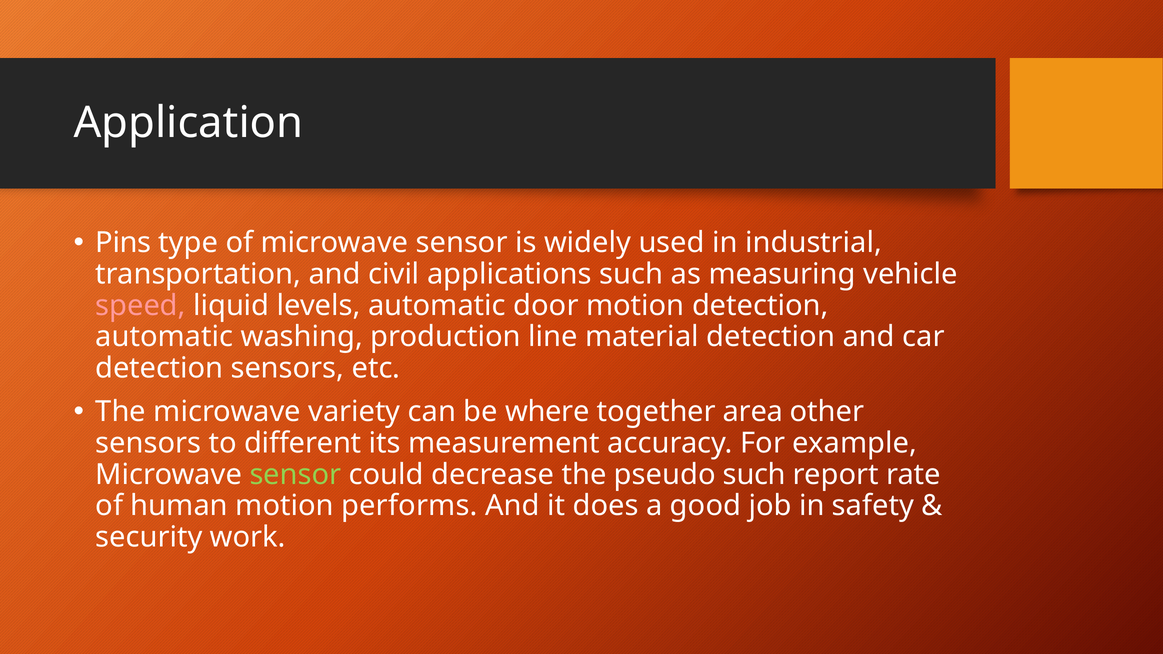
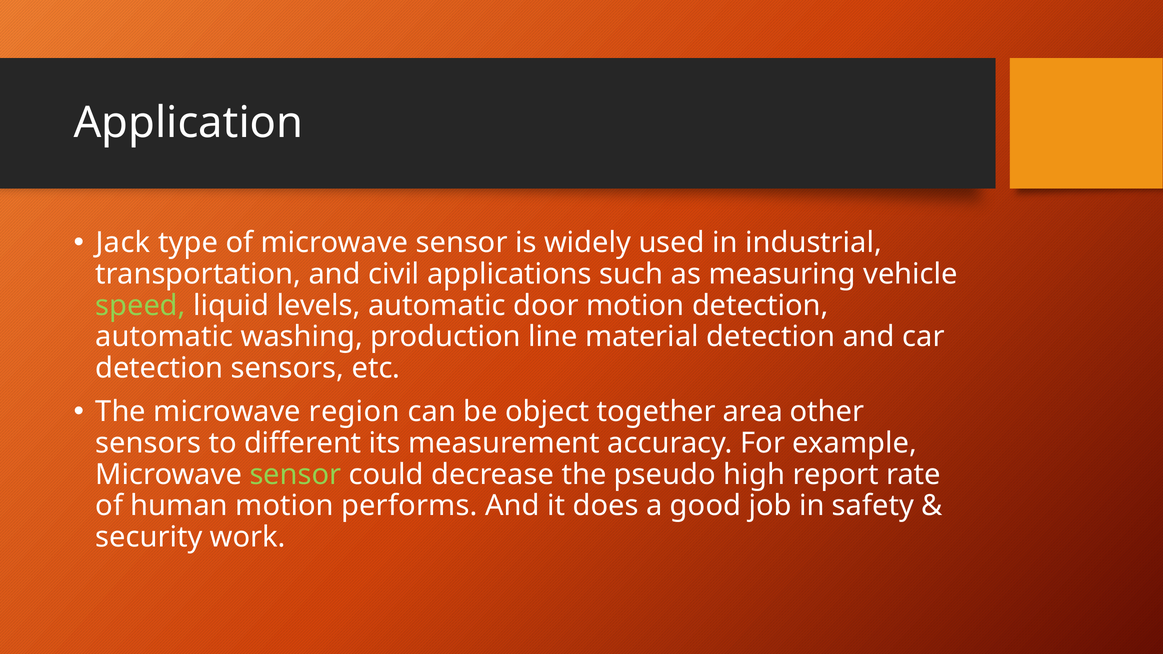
Pins: Pins -> Jack
speed colour: pink -> light green
variety: variety -> region
where: where -> object
pseudo such: such -> high
